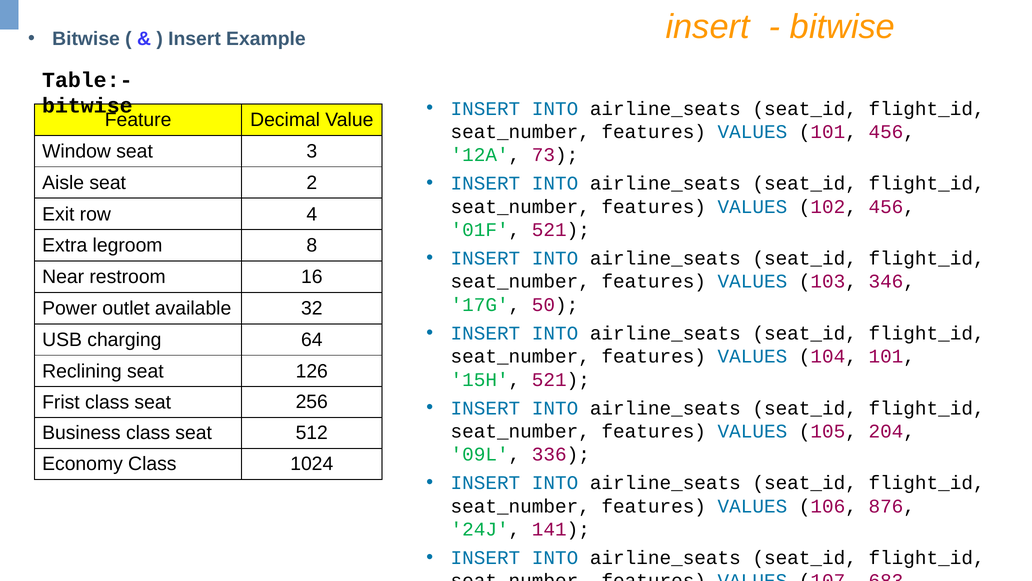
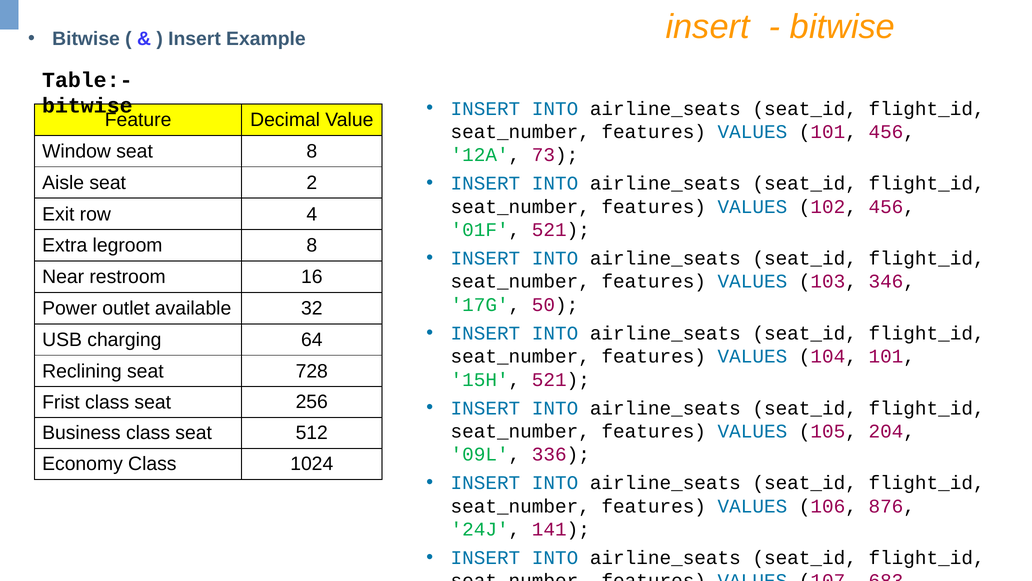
seat 3: 3 -> 8
126: 126 -> 728
